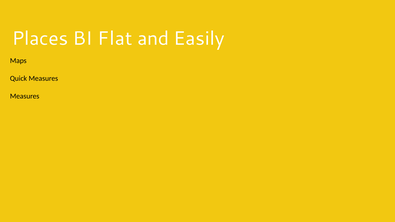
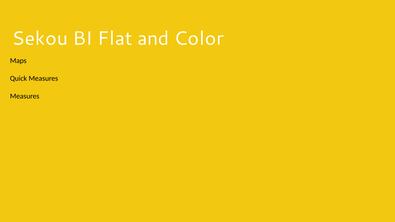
Places: Places -> Sekou
Easily: Easily -> Color
